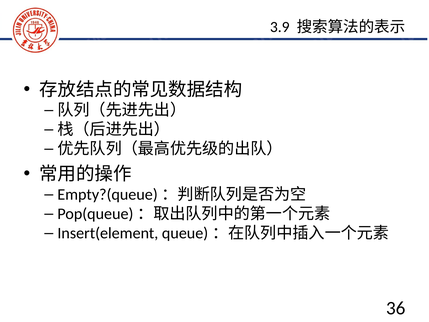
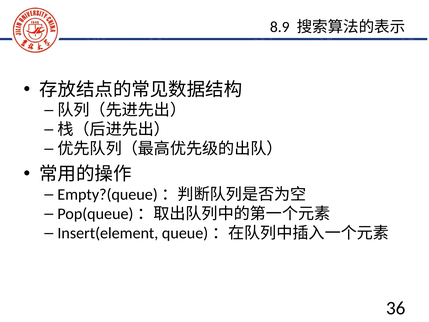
3.9: 3.9 -> 8.9
